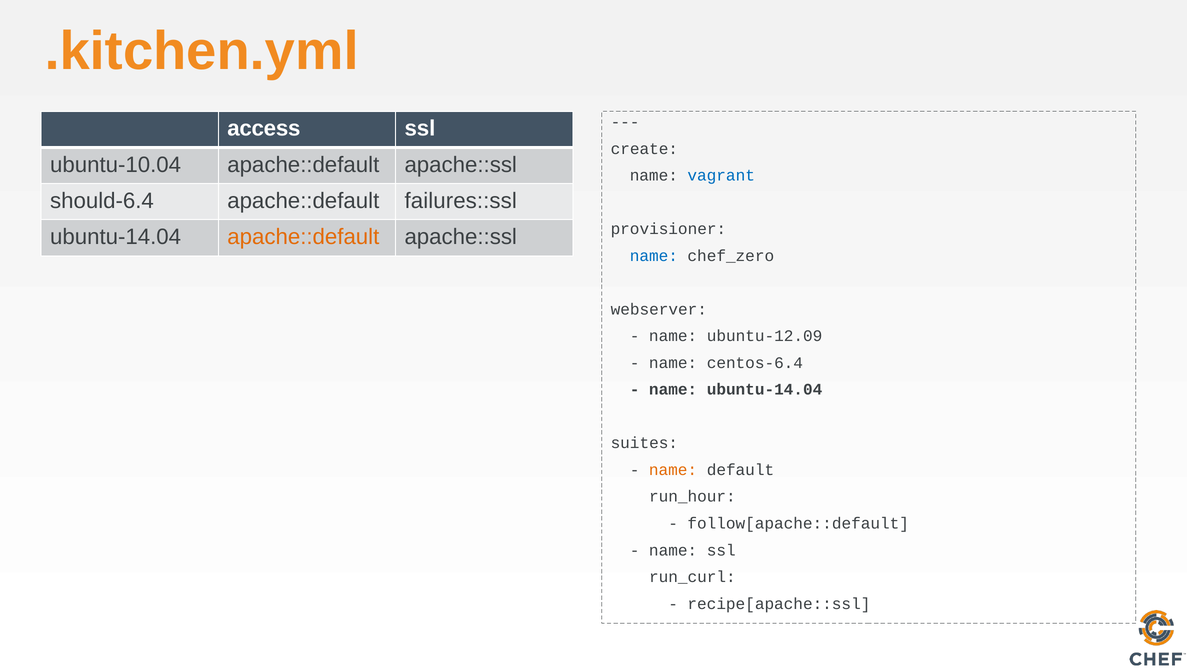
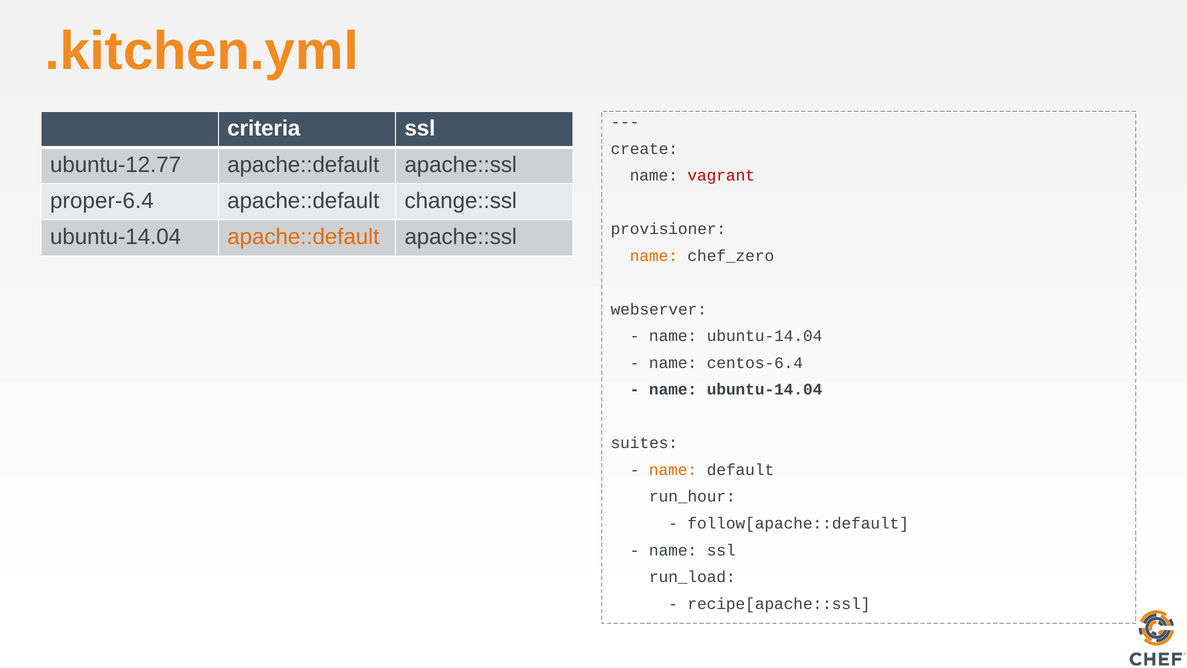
access: access -> criteria
ubuntu-10.04: ubuntu-10.04 -> ubuntu-12.77
vagrant colour: blue -> red
should-6.4: should-6.4 -> proper-6.4
failures::ssl: failures::ssl -> change::ssl
name at (654, 256) colour: blue -> orange
ubuntu-12.09 at (765, 336): ubuntu-12.09 -> ubuntu-14.04
run_curl: run_curl -> run_load
